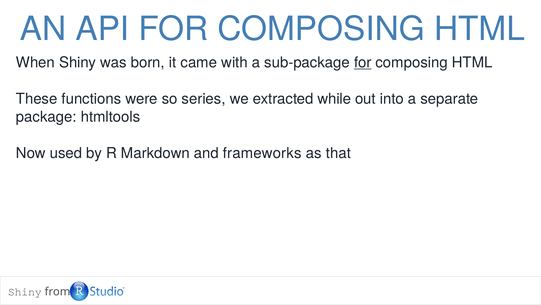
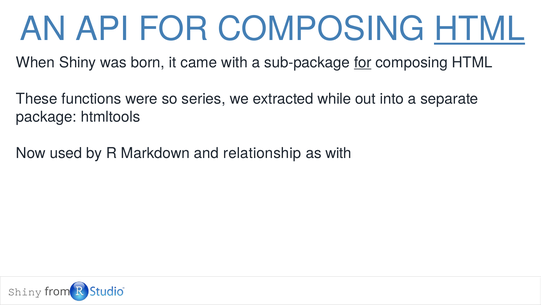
HTML at (479, 29) underline: none -> present
frameworks: frameworks -> relationship
as that: that -> with
